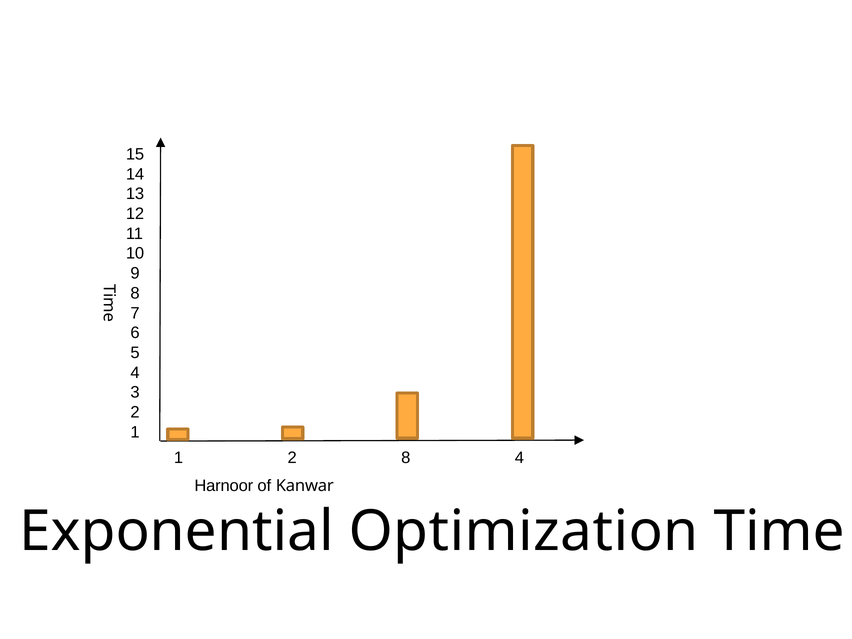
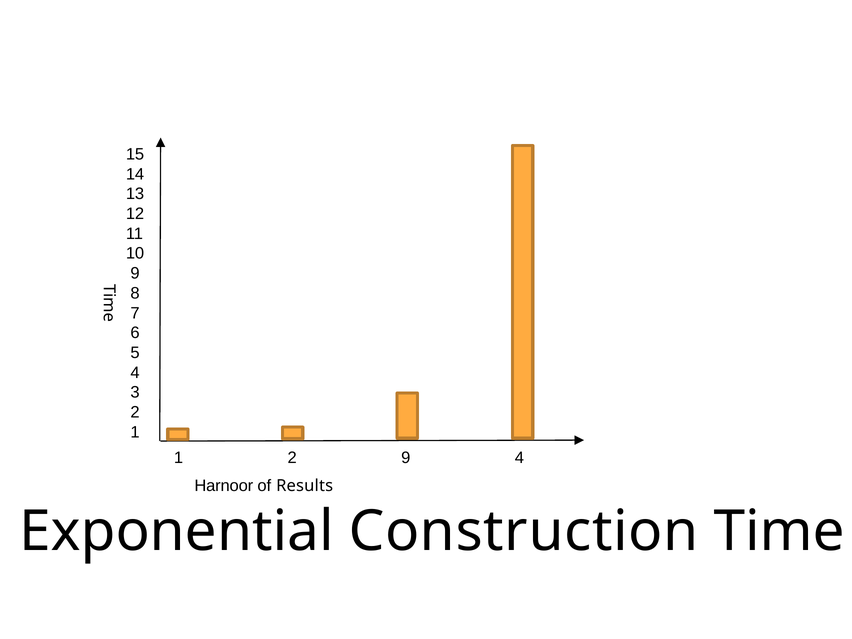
2 8: 8 -> 9
Kanwar: Kanwar -> Results
Optimization: Optimization -> Construction
